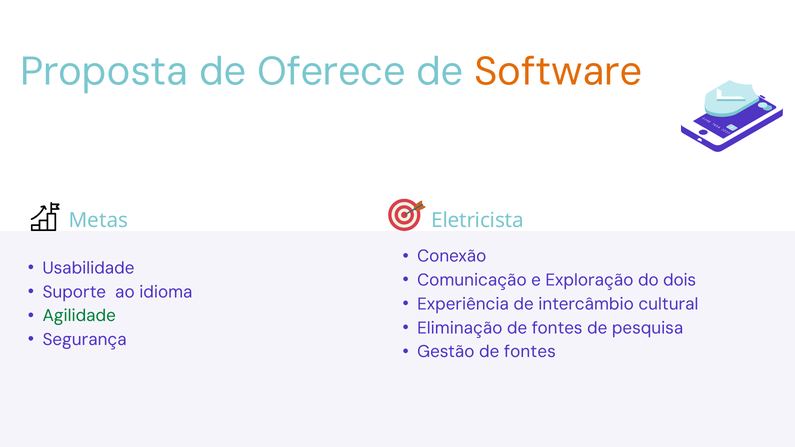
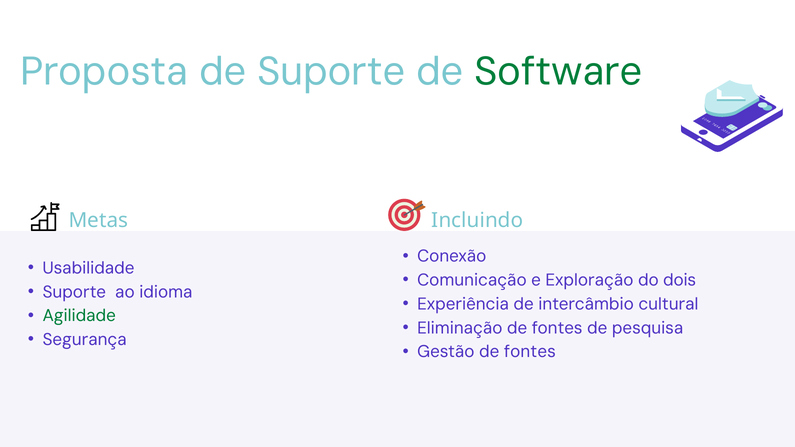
de Oferece: Oferece -> Suporte
Software colour: orange -> green
Eletricista: Eletricista -> Incluindo
